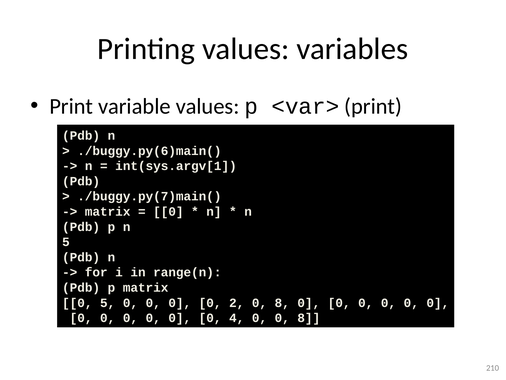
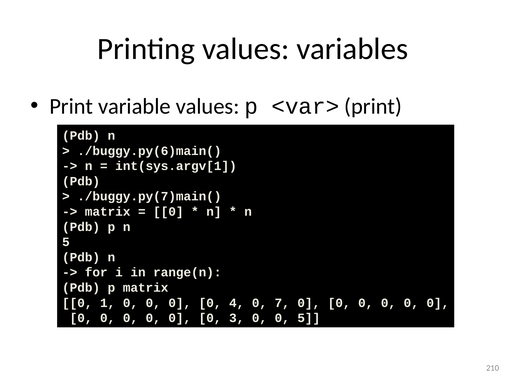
0 5: 5 -> 1
2: 2 -> 4
8 at (282, 302): 8 -> 7
4: 4 -> 3
0 0 8: 8 -> 5
